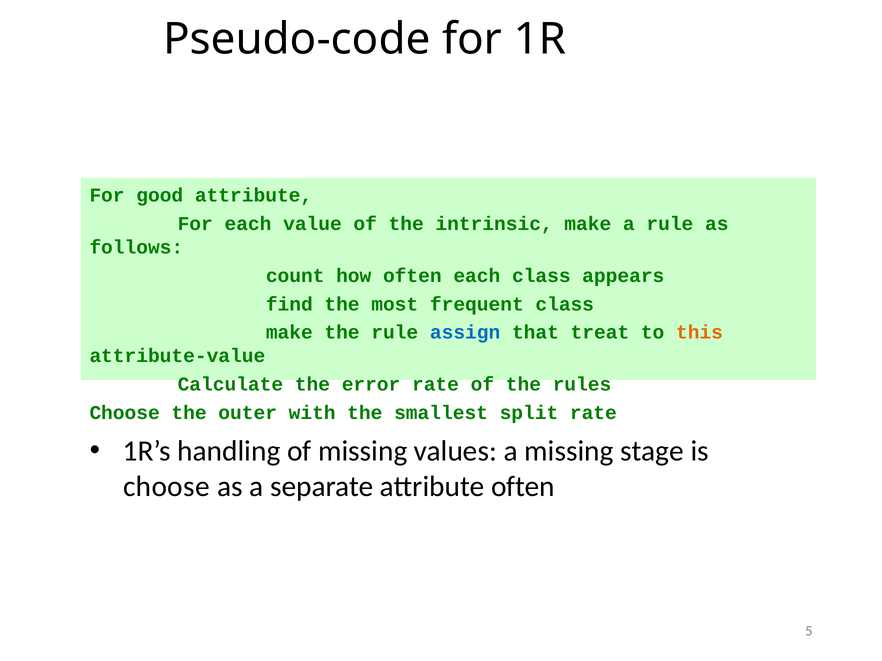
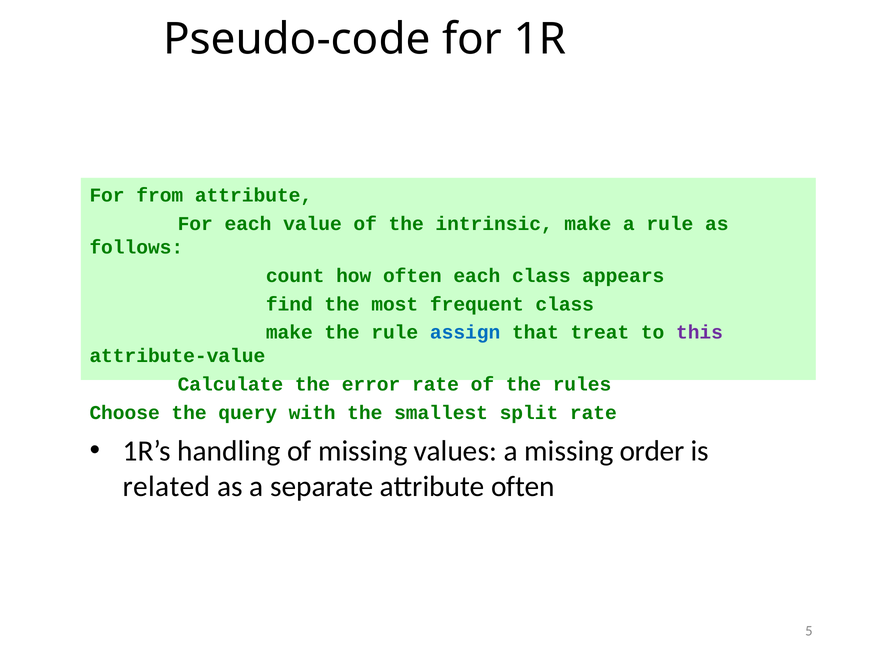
good: good -> from
this colour: orange -> purple
outer: outer -> query
stage: stage -> order
choose at (166, 487): choose -> related
